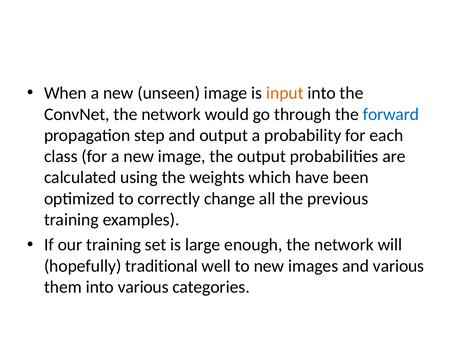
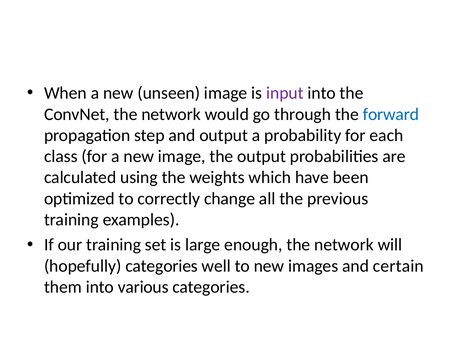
input colour: orange -> purple
hopefully traditional: traditional -> categories
and various: various -> certain
